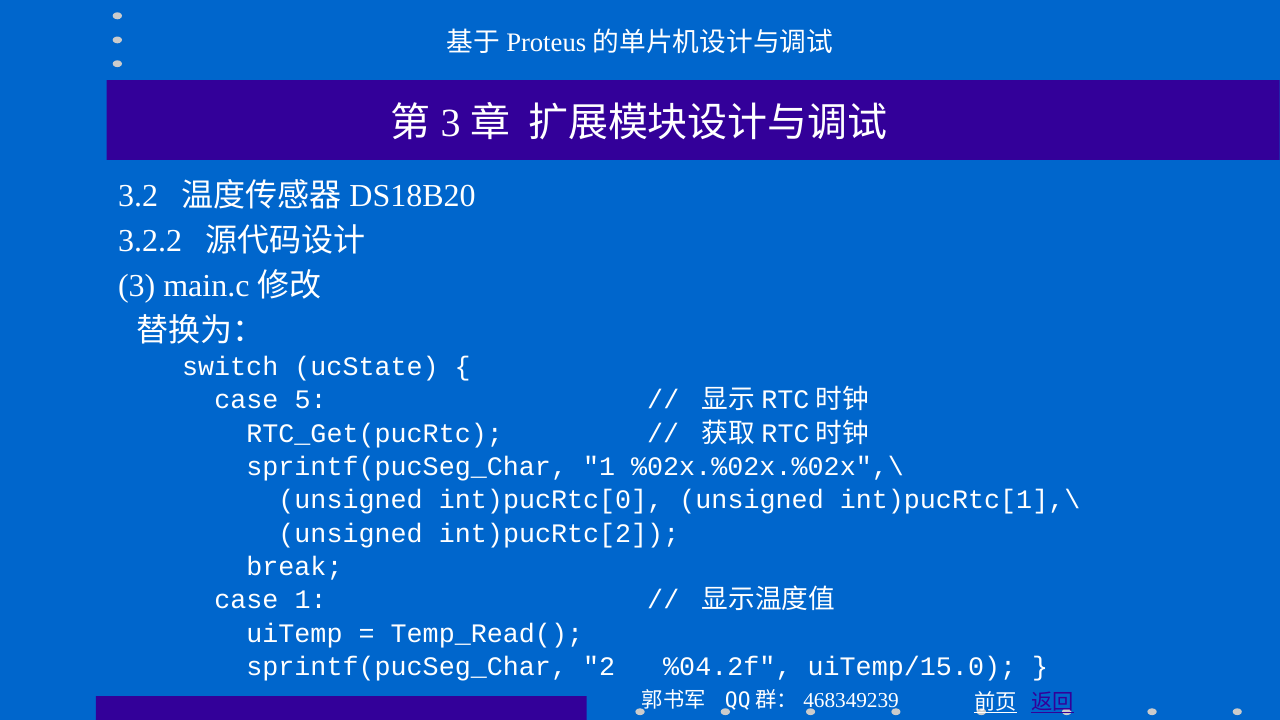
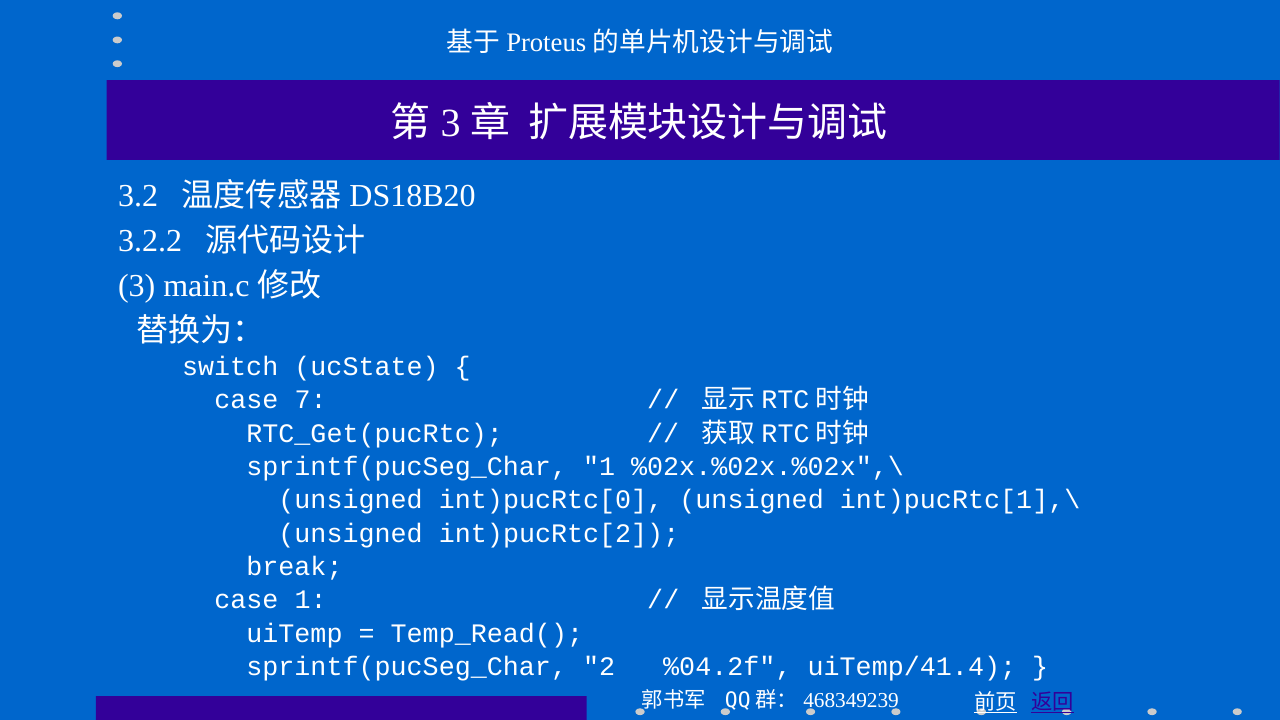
5: 5 -> 7
uiTemp/15.0: uiTemp/15.0 -> uiTemp/41.4
